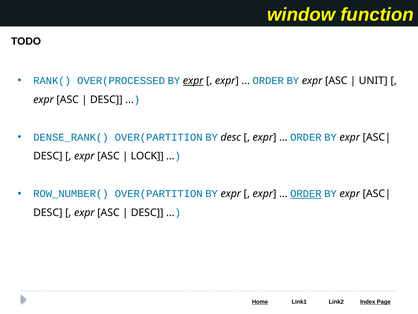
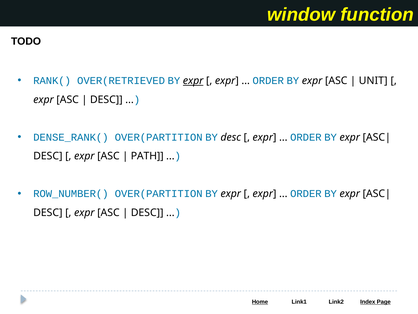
OVER(PROCESSED: OVER(PROCESSED -> OVER(RETRIEVED
LOCK: LOCK -> PATH
ORDER at (306, 193) underline: present -> none
